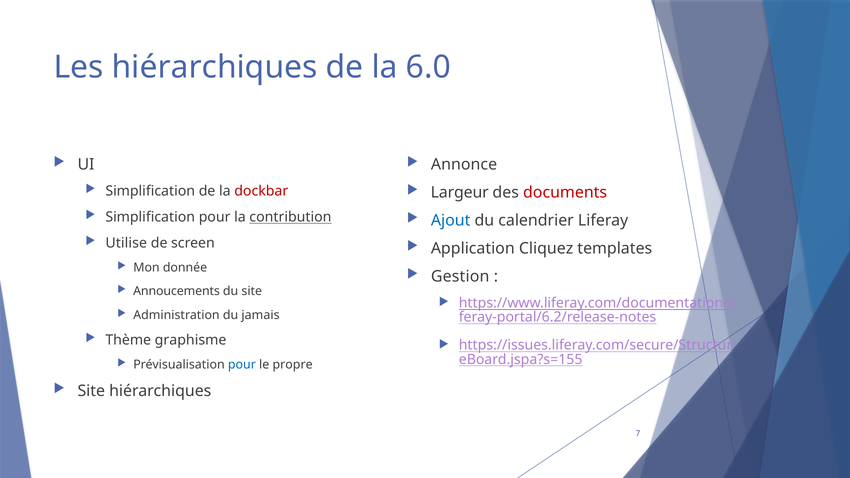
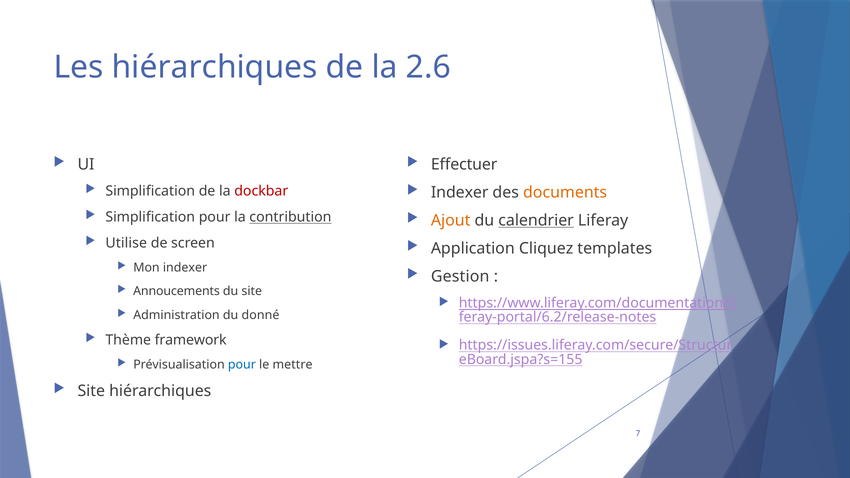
6.0: 6.0 -> 2.6
Annonce: Annonce -> Effectuer
Largeur at (460, 192): Largeur -> Indexer
documents colour: red -> orange
Ajout colour: blue -> orange
calendrier underline: none -> present
Mon donnée: donnée -> indexer
jamais: jamais -> donné
graphisme: graphisme -> framework
propre: propre -> mettre
